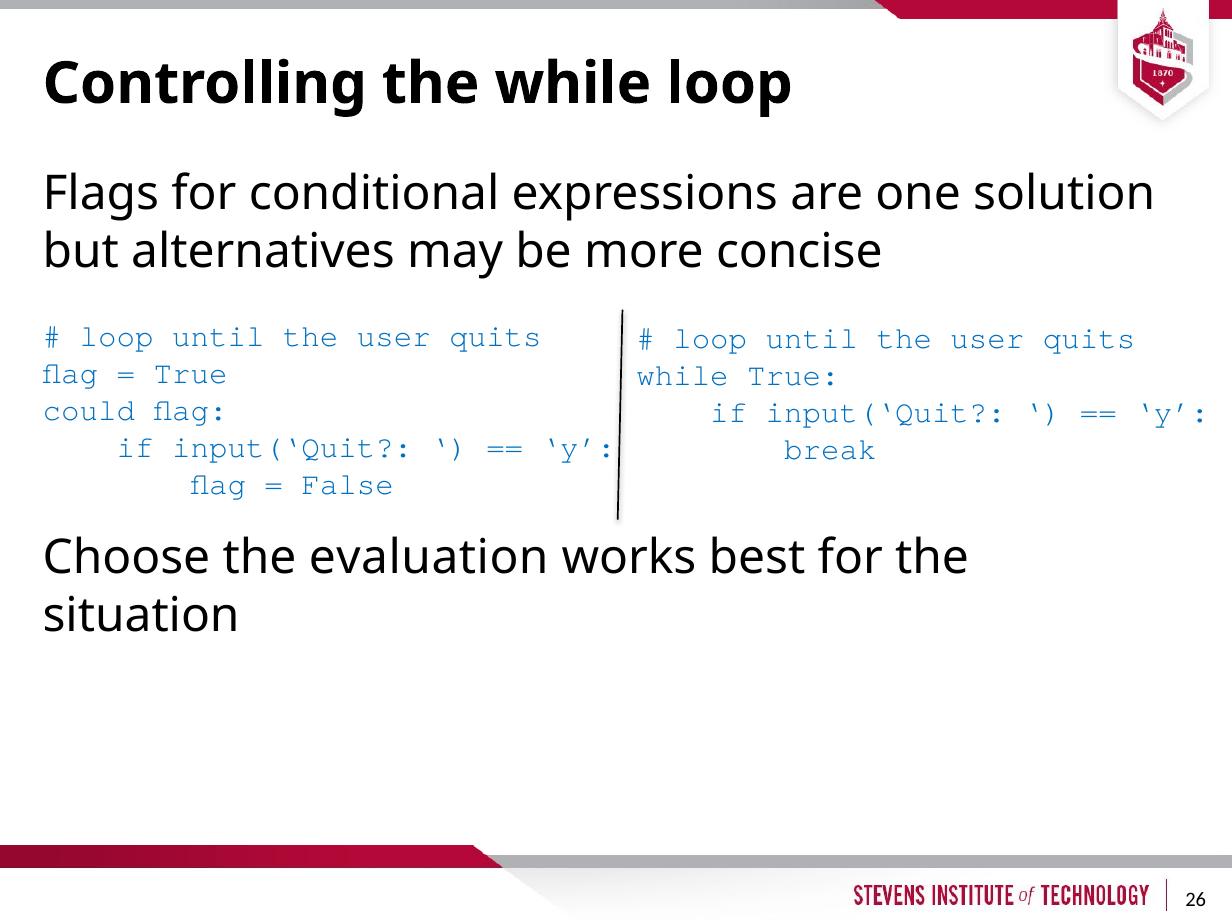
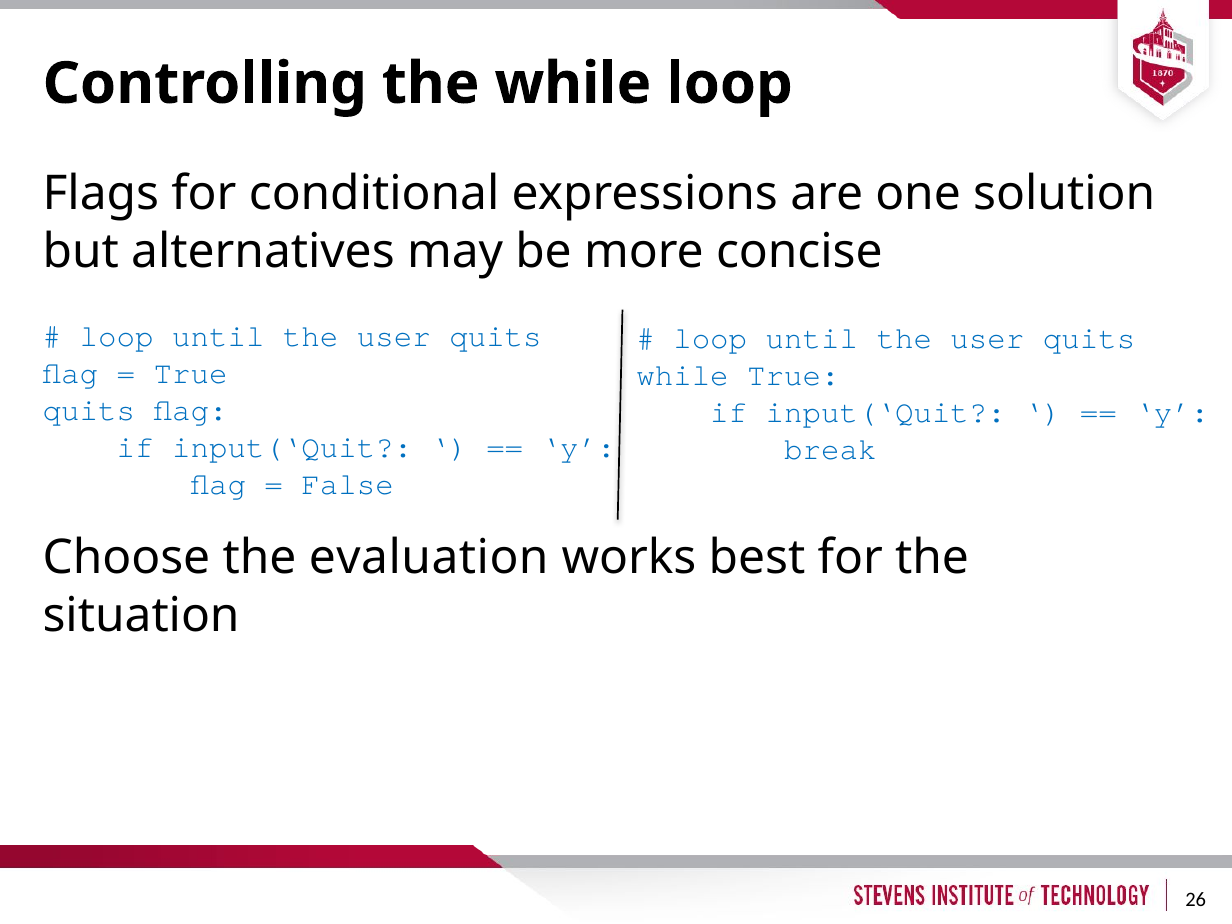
could at (89, 410): could -> quits
